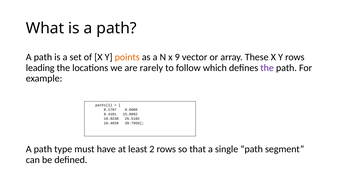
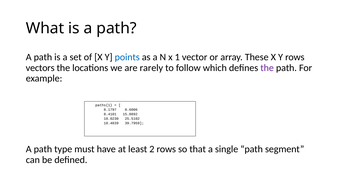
points colour: orange -> blue
9: 9 -> 1
leading: leading -> vectors
